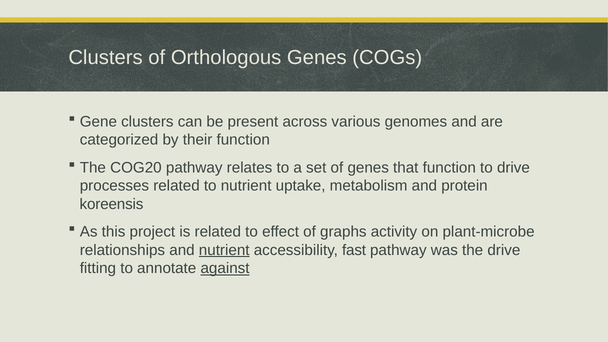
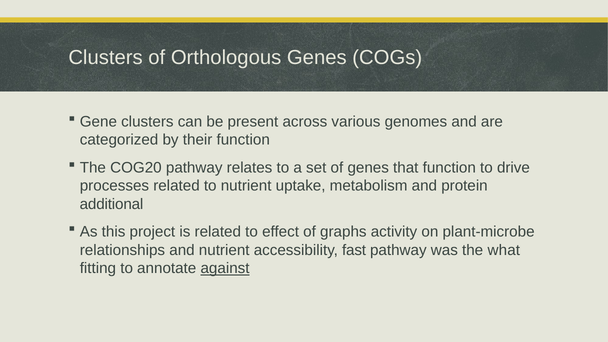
koreensis: koreensis -> additional
nutrient at (224, 250) underline: present -> none
the drive: drive -> what
